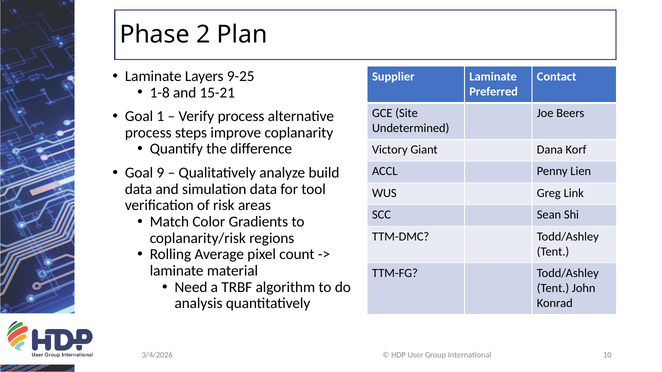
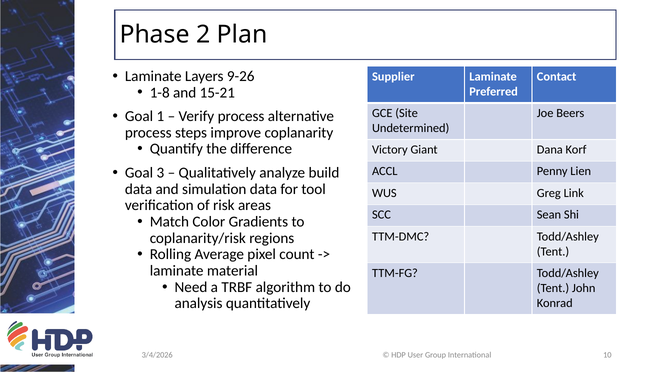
9-25: 9-25 -> 9-26
9: 9 -> 3
